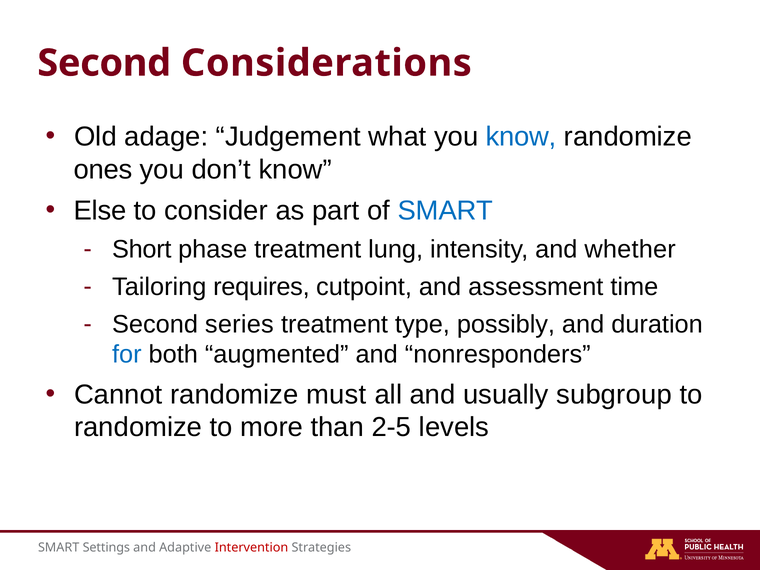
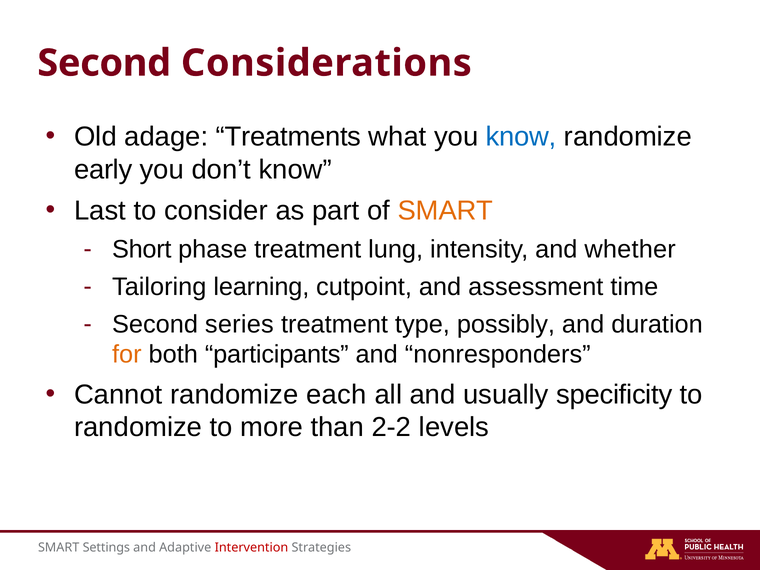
Judgement: Judgement -> Treatments
ones: ones -> early
Else: Else -> Last
SMART at (445, 211) colour: blue -> orange
requires: requires -> learning
for colour: blue -> orange
augmented: augmented -> participants
must: must -> each
subgroup: subgroup -> specificity
2-5: 2-5 -> 2-2
